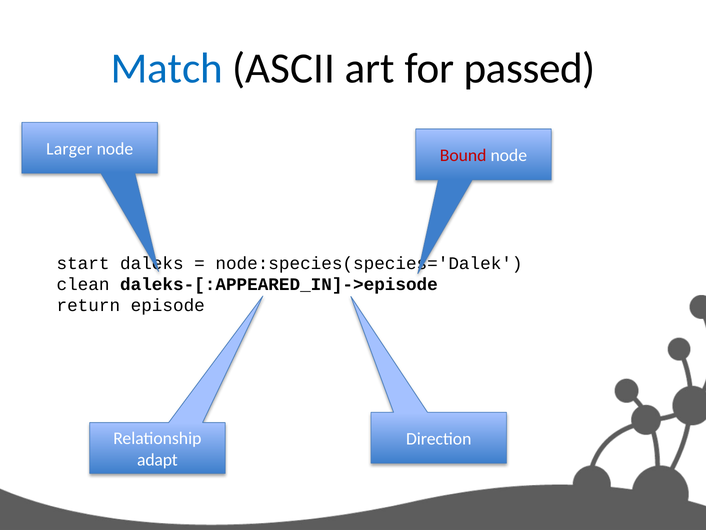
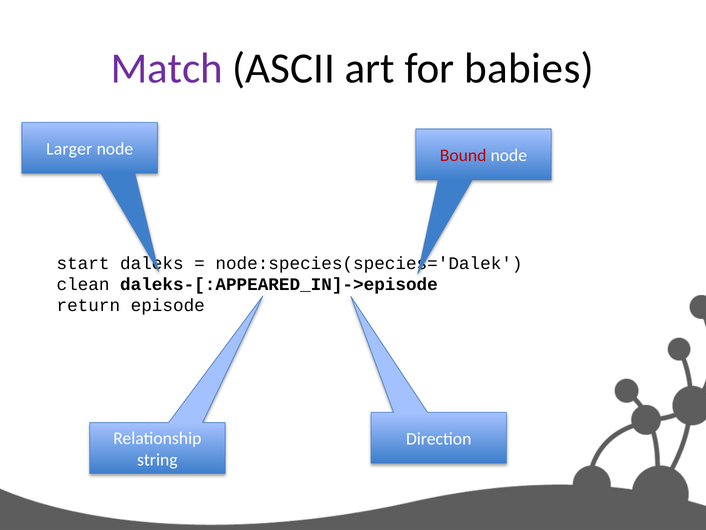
Match colour: blue -> purple
passed: passed -> babies
adapt: adapt -> string
